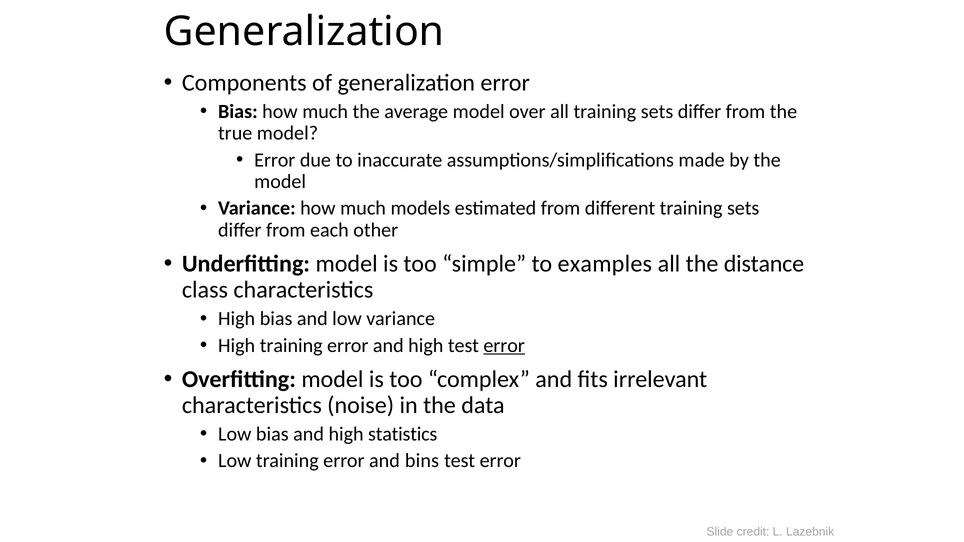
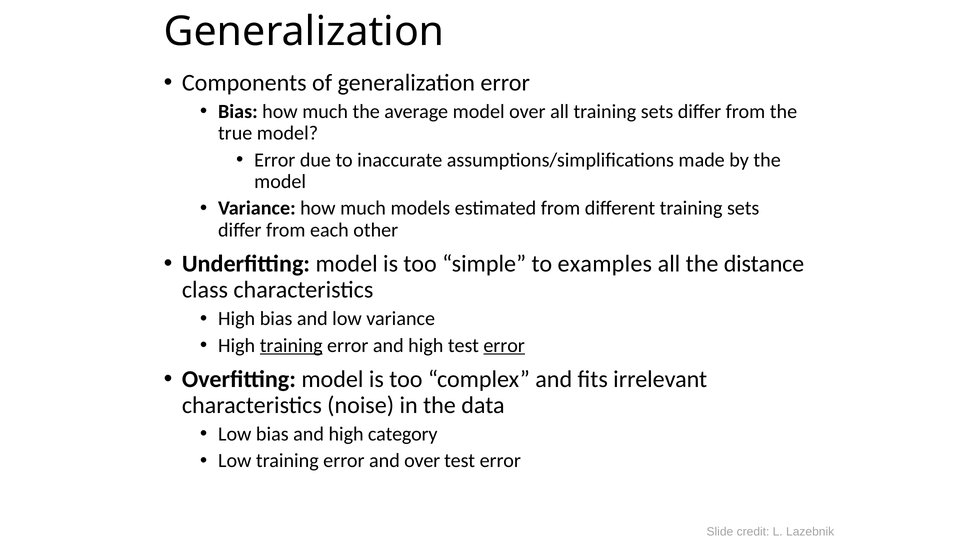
training at (291, 346) underline: none -> present
statistics: statistics -> category
and bins: bins -> over
